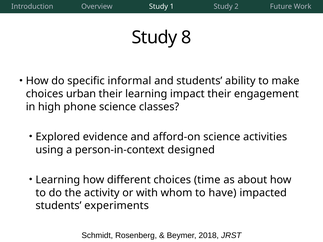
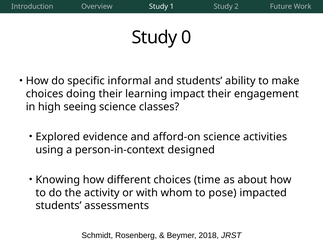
8: 8 -> 0
urban: urban -> doing
phone: phone -> seeing
Learning at (58, 180): Learning -> Knowing
have: have -> pose
experiments: experiments -> assessments
